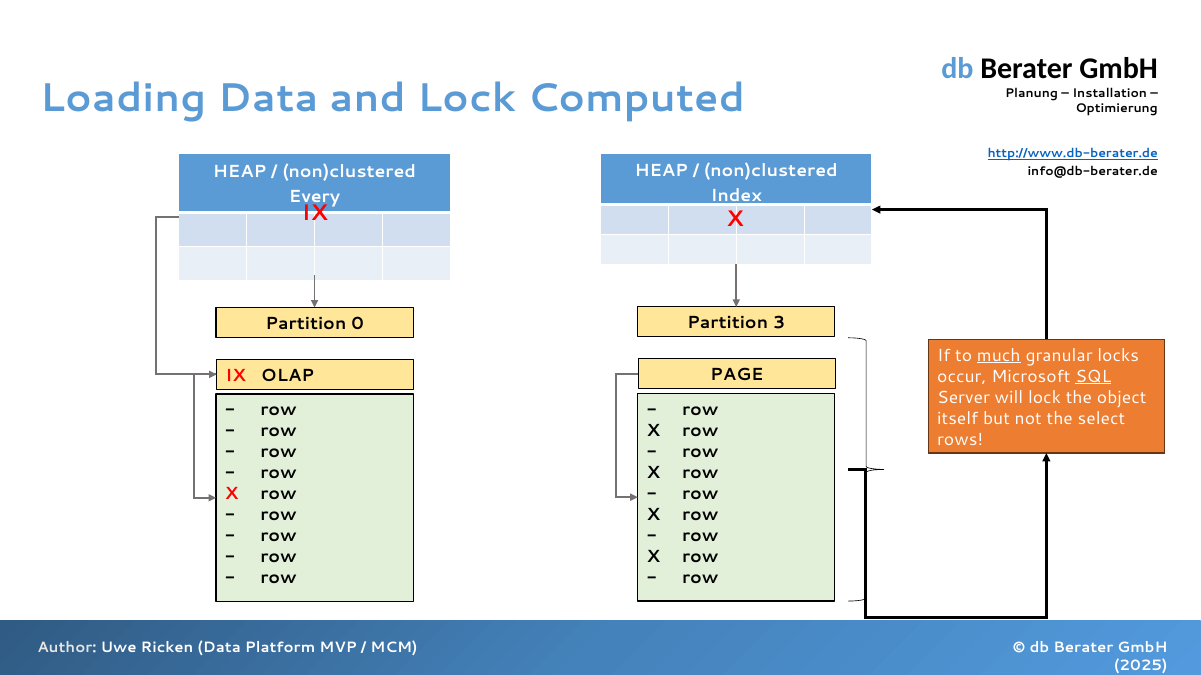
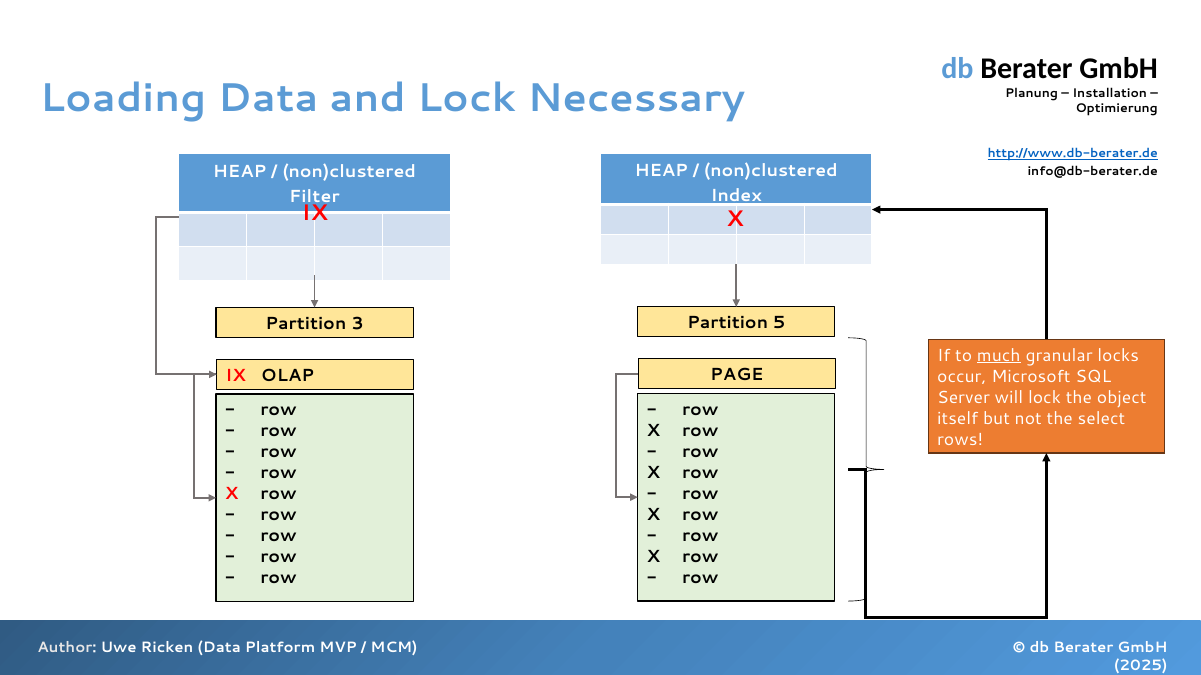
Computed: Computed -> Necessary
Every: Every -> Filter
3: 3 -> 5
0: 0 -> 3
SQL underline: present -> none
